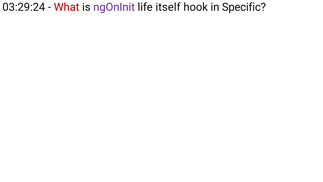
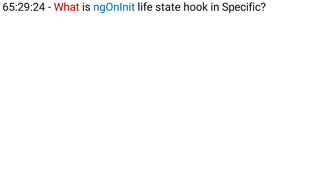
03:29:24: 03:29:24 -> 65:29:24
ngOnInit colour: purple -> blue
itself: itself -> state
